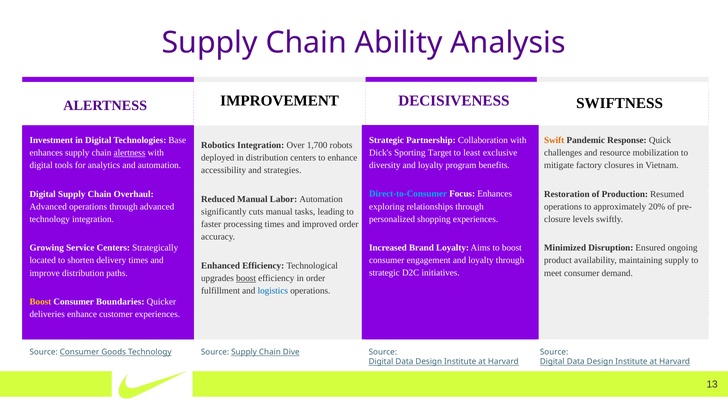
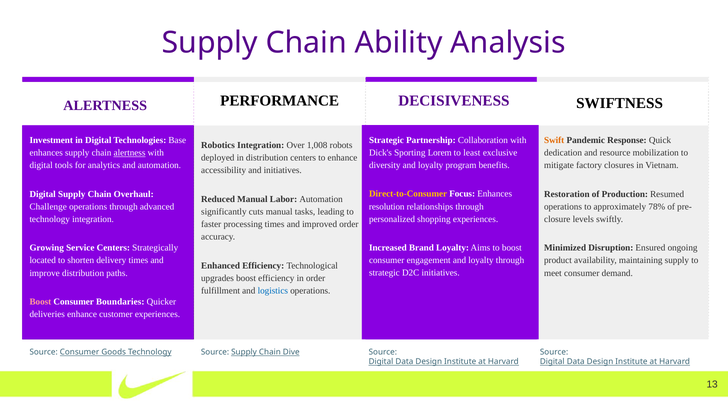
IMPROVEMENT: IMPROVEMENT -> PERFORMANCE
1,700: 1,700 -> 1,008
Sporting Target: Target -> Lorem
challenges: challenges -> dedication
and strategies: strategies -> initiatives
Direct-to-Consumer colour: light blue -> yellow
exploring: exploring -> resolution
Advanced at (48, 207): Advanced -> Challenge
20%: 20% -> 78%
boost at (246, 279) underline: present -> none
Boost at (40, 302) colour: yellow -> pink
